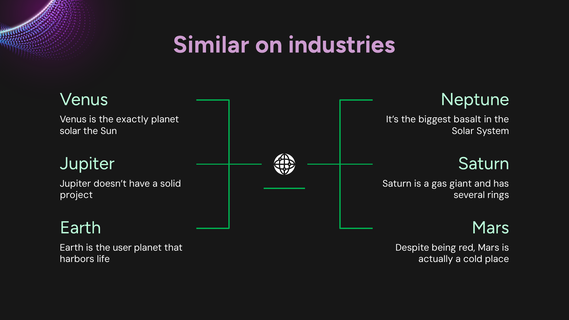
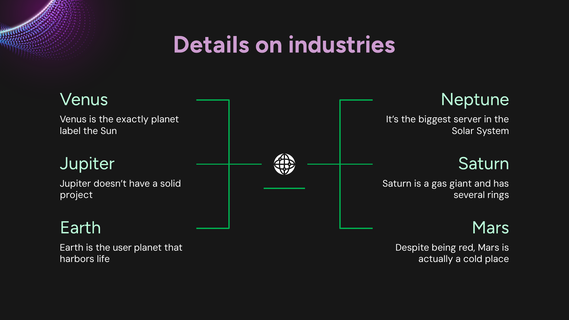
Similar: Similar -> Details
basalt: basalt -> server
solar at (70, 131): solar -> label
